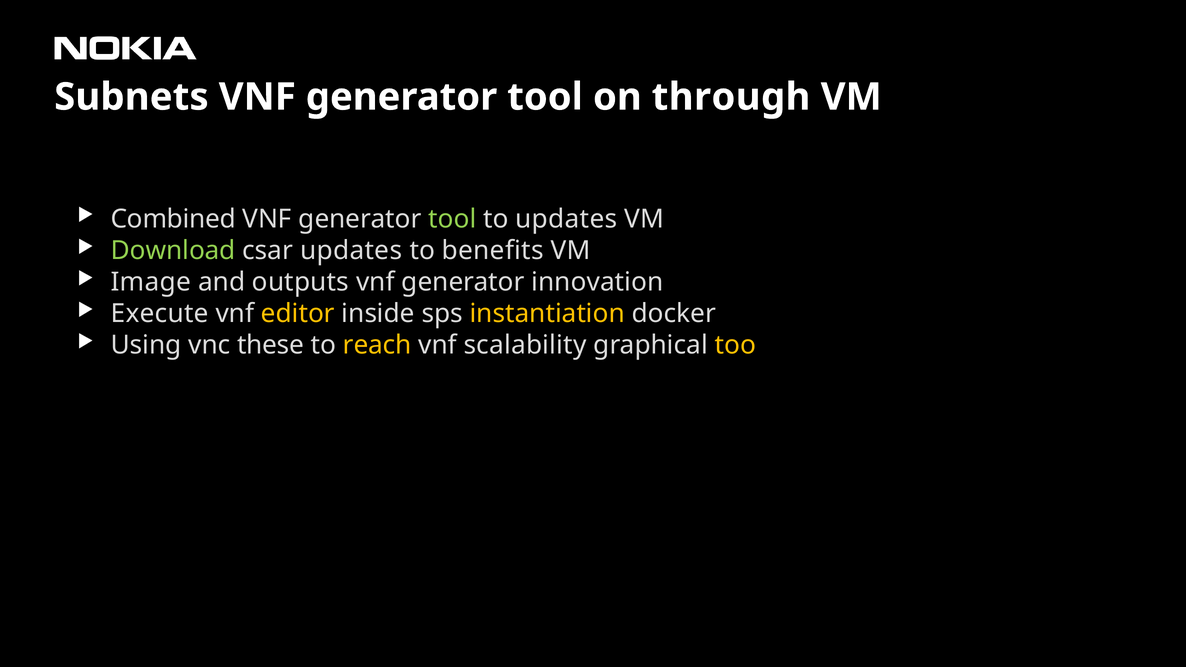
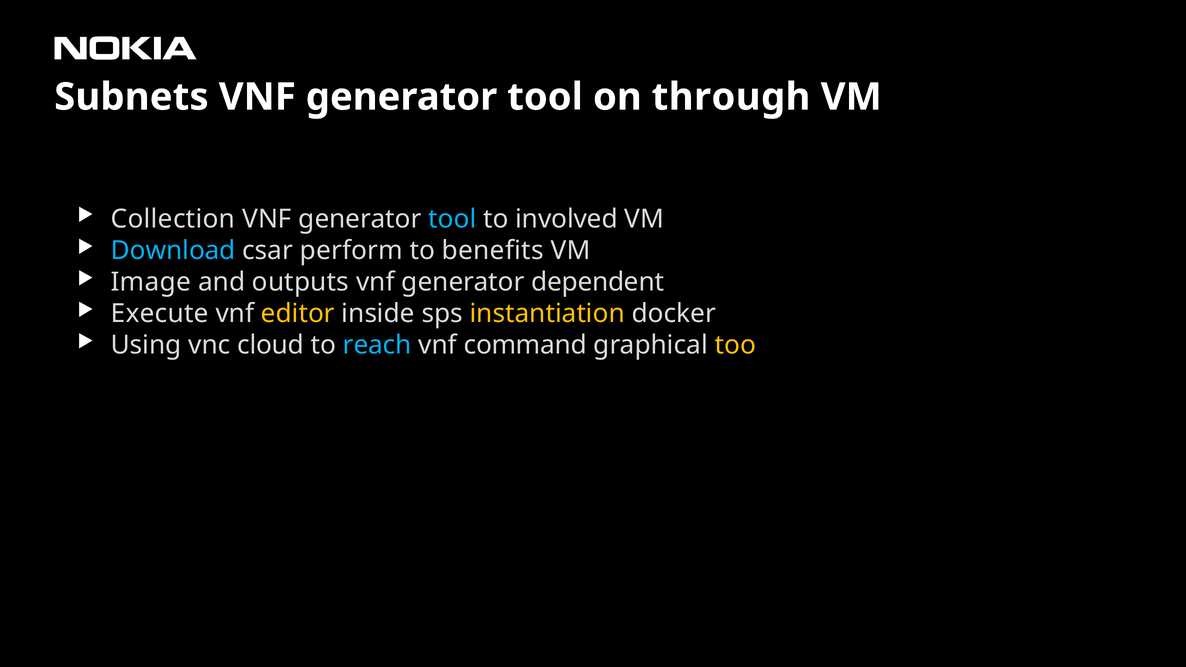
Combined: Combined -> Collection
tool at (452, 219) colour: light green -> light blue
to updates: updates -> involved
Download colour: light green -> light blue
csar updates: updates -> perform
innovation: innovation -> dependent
these: these -> cloud
reach colour: yellow -> light blue
scalability: scalability -> command
